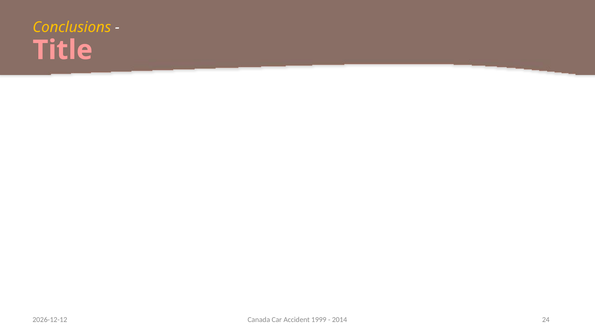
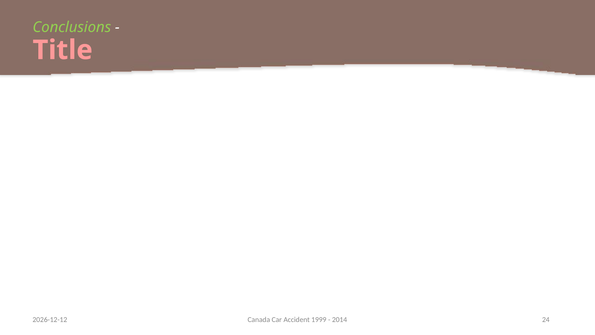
Conclusions colour: yellow -> light green
